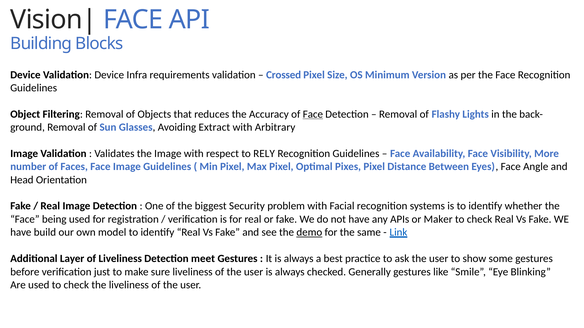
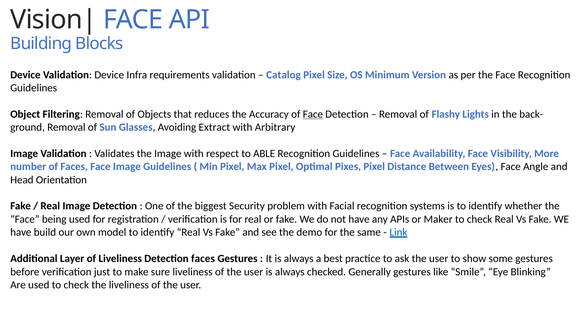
Crossed: Crossed -> Catalog
RELY: RELY -> ABLE
demo underline: present -> none
Detection meet: meet -> faces
